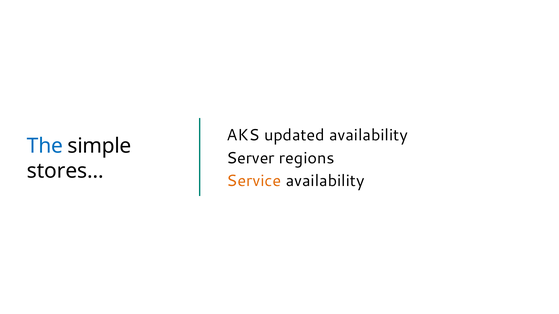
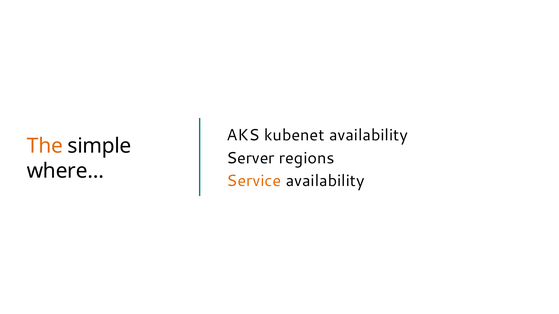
updated: updated -> kubenet
The colour: blue -> orange
stores…: stores… -> where…
